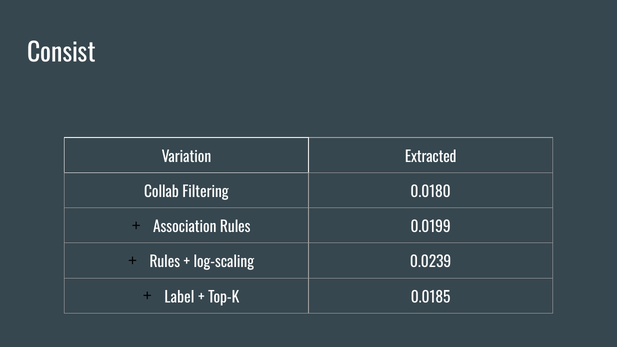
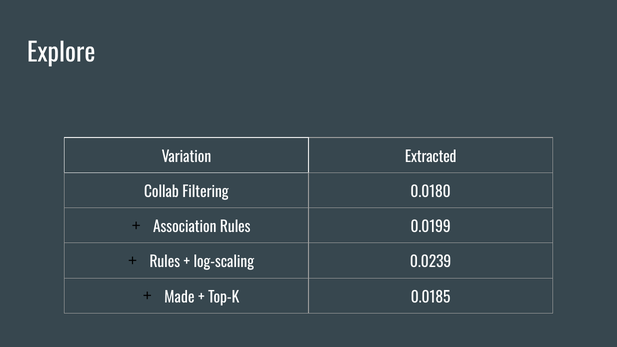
Consist: Consist -> Explore
Label: Label -> Made
